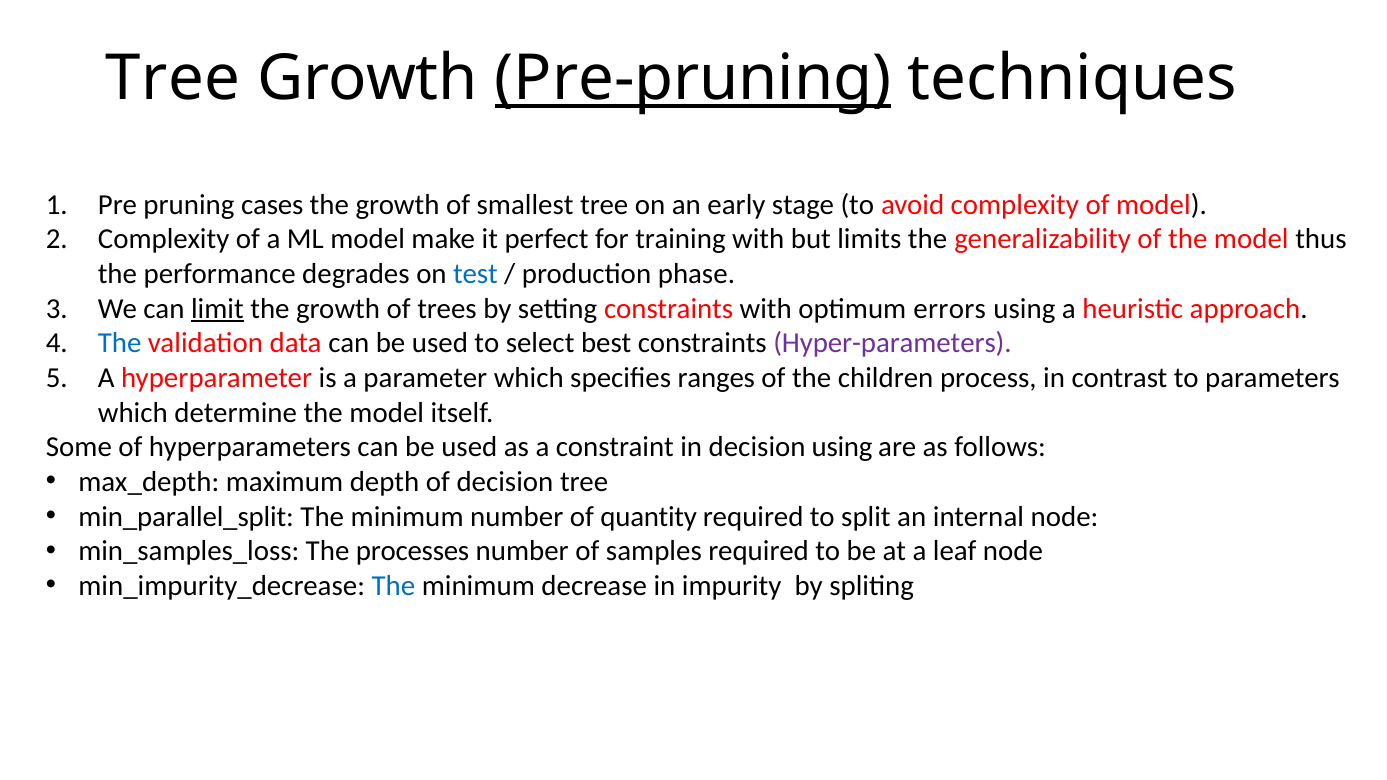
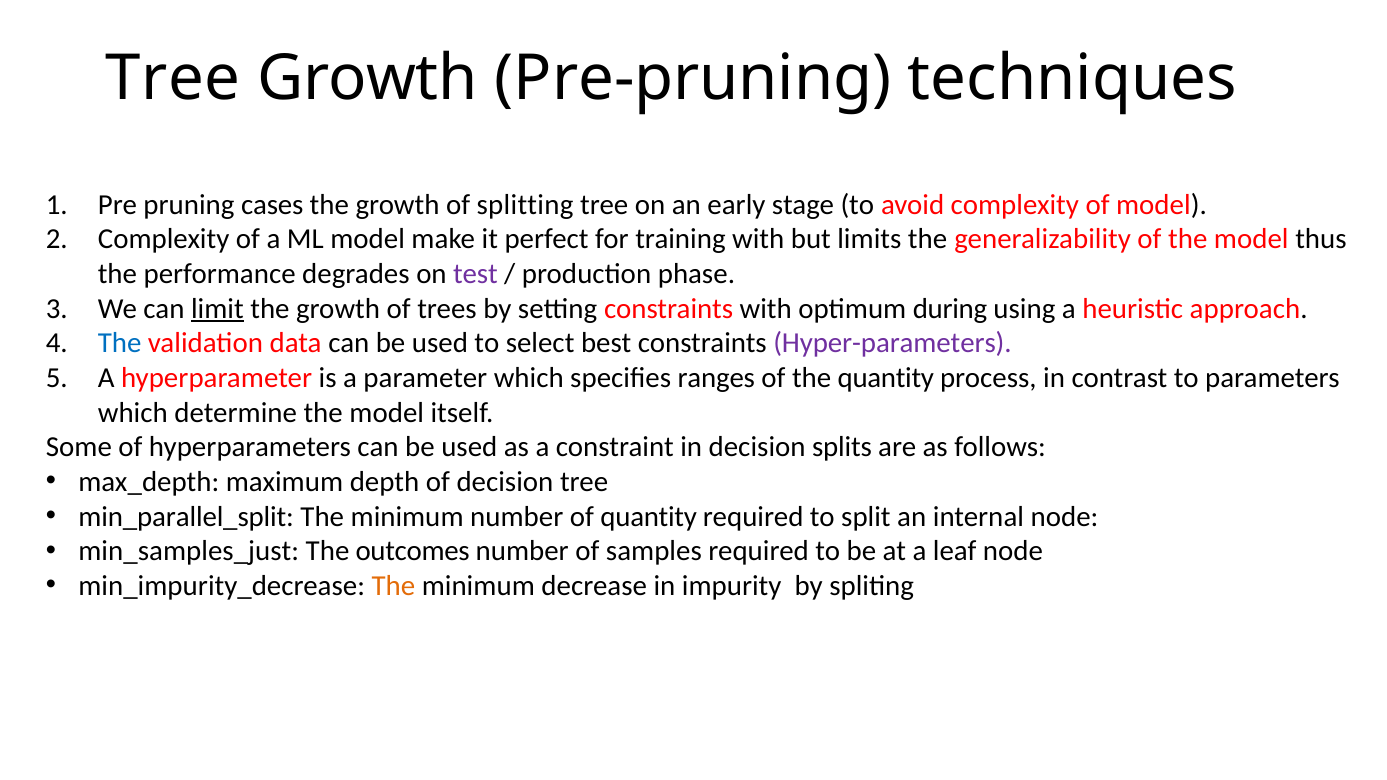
Pre-pruning underline: present -> none
smallest: smallest -> splitting
test colour: blue -> purple
errors: errors -> during
the children: children -> quantity
decision using: using -> splits
min_samples_loss: min_samples_loss -> min_samples_just
processes: processes -> outcomes
The at (393, 586) colour: blue -> orange
